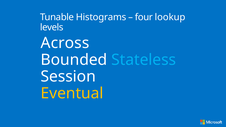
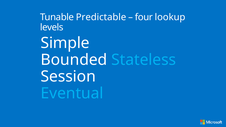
Histograms: Histograms -> Predictable
Across: Across -> Simple
Eventual colour: yellow -> light blue
